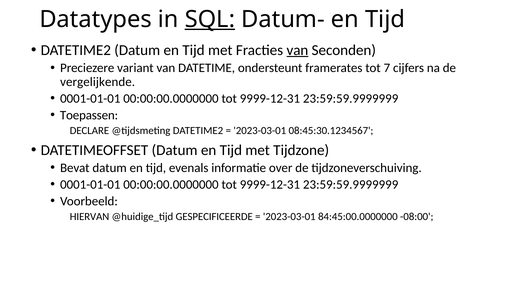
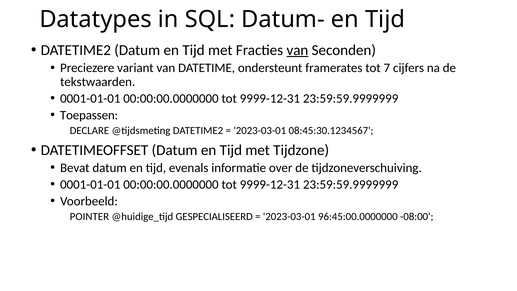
SQL underline: present -> none
vergelijkende: vergelijkende -> tekstwaarden
HIERVAN: HIERVAN -> POINTER
GESPECIFICEERDE: GESPECIFICEERDE -> GESPECIALISEERD
84:45:00.0000000: 84:45:00.0000000 -> 96:45:00.0000000
